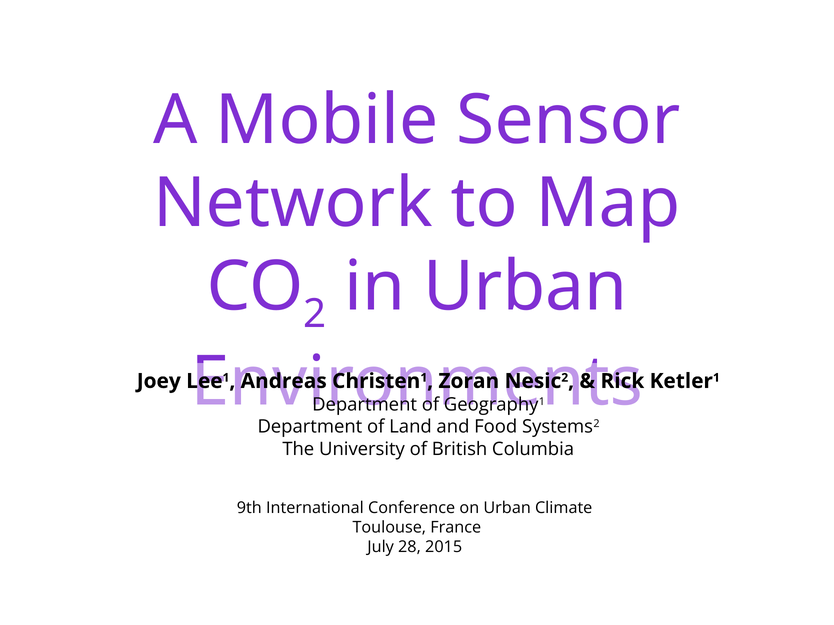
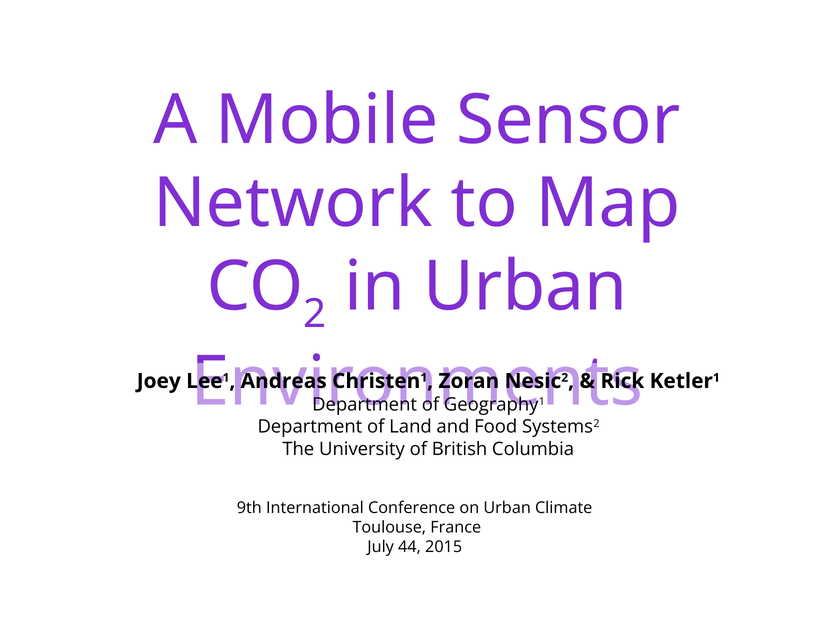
28: 28 -> 44
